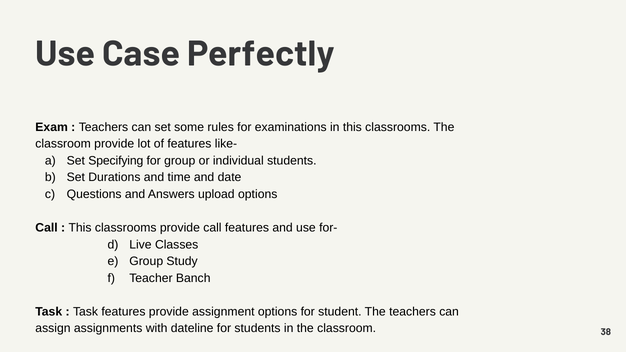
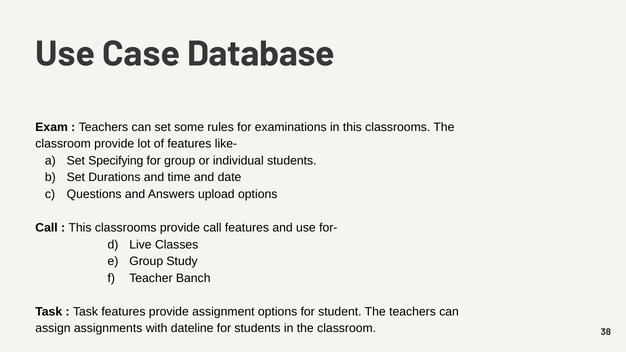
Perfectly: Perfectly -> Database
